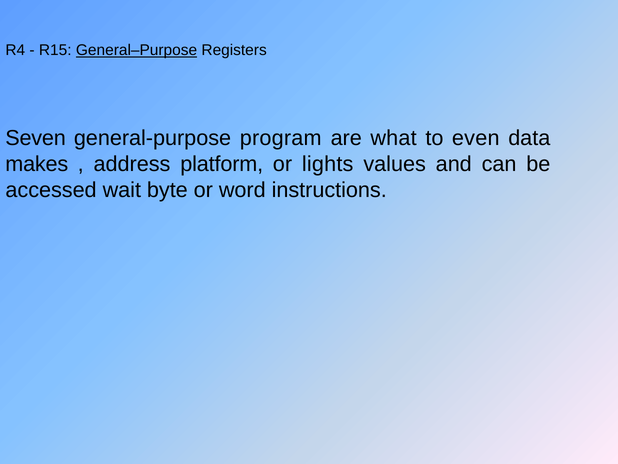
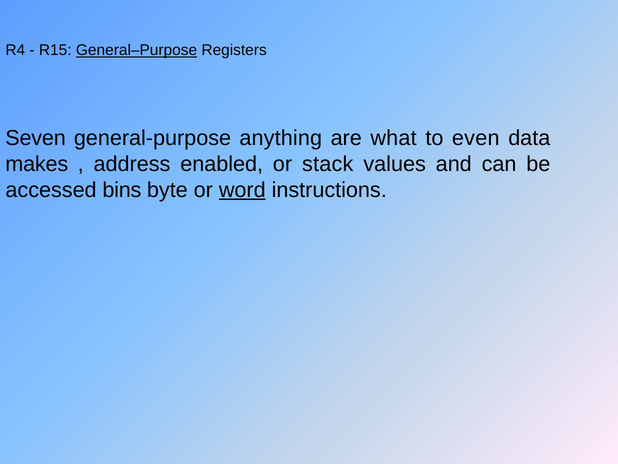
program: program -> anything
platform: platform -> enabled
lights: lights -> stack
wait: wait -> bins
word underline: none -> present
